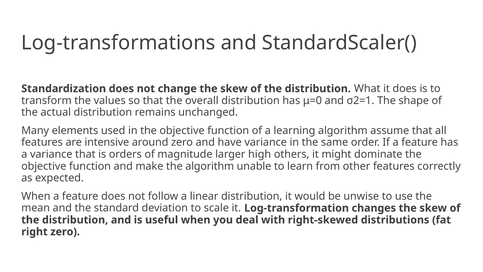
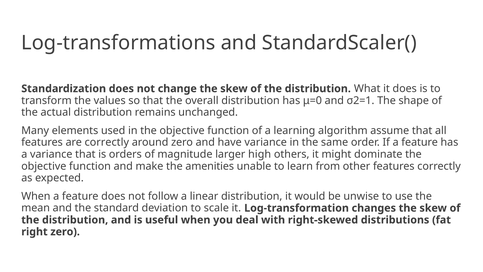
are intensive: intensive -> correctly
the algorithm: algorithm -> amenities
